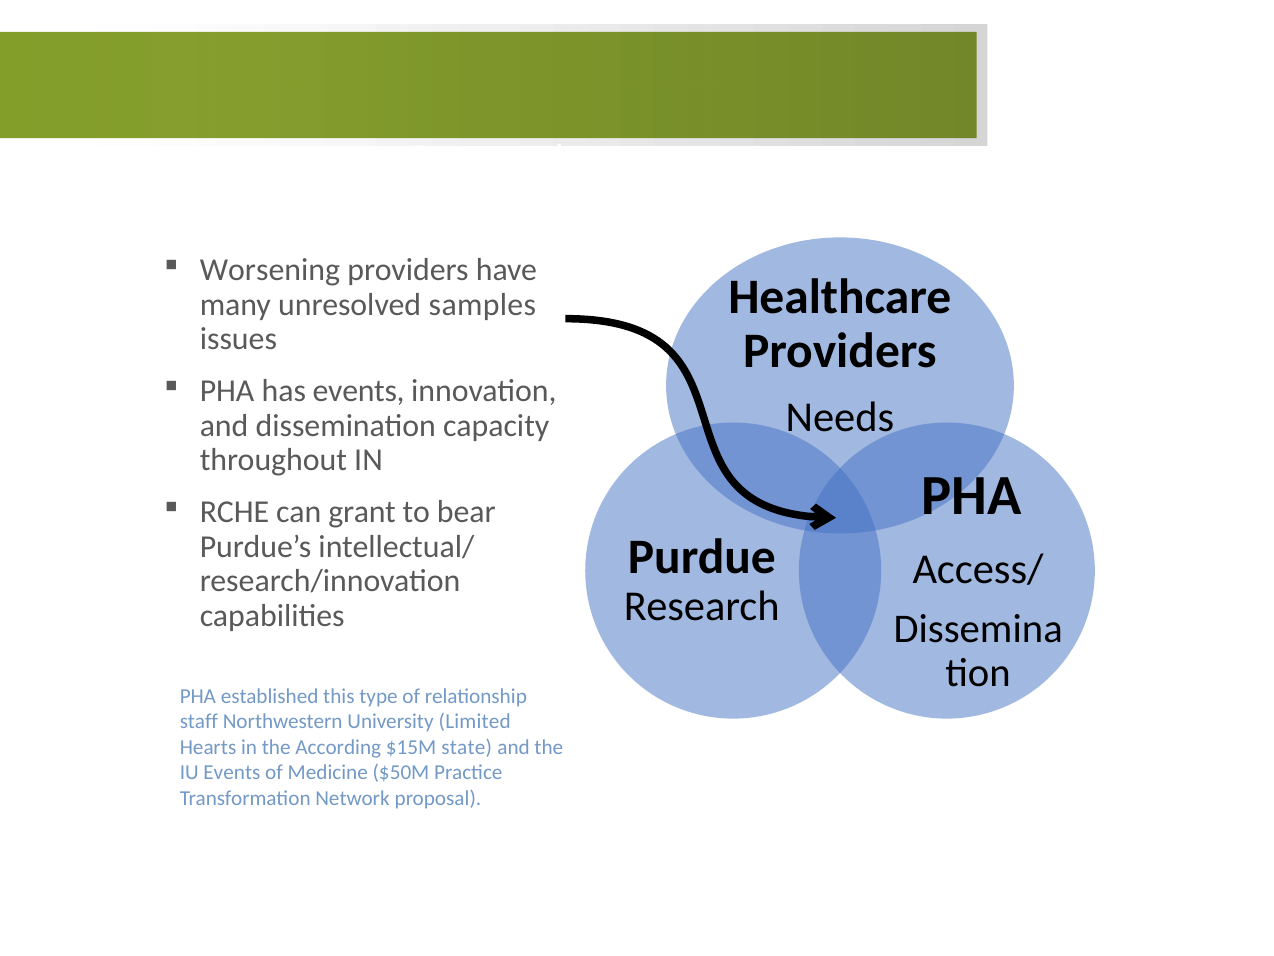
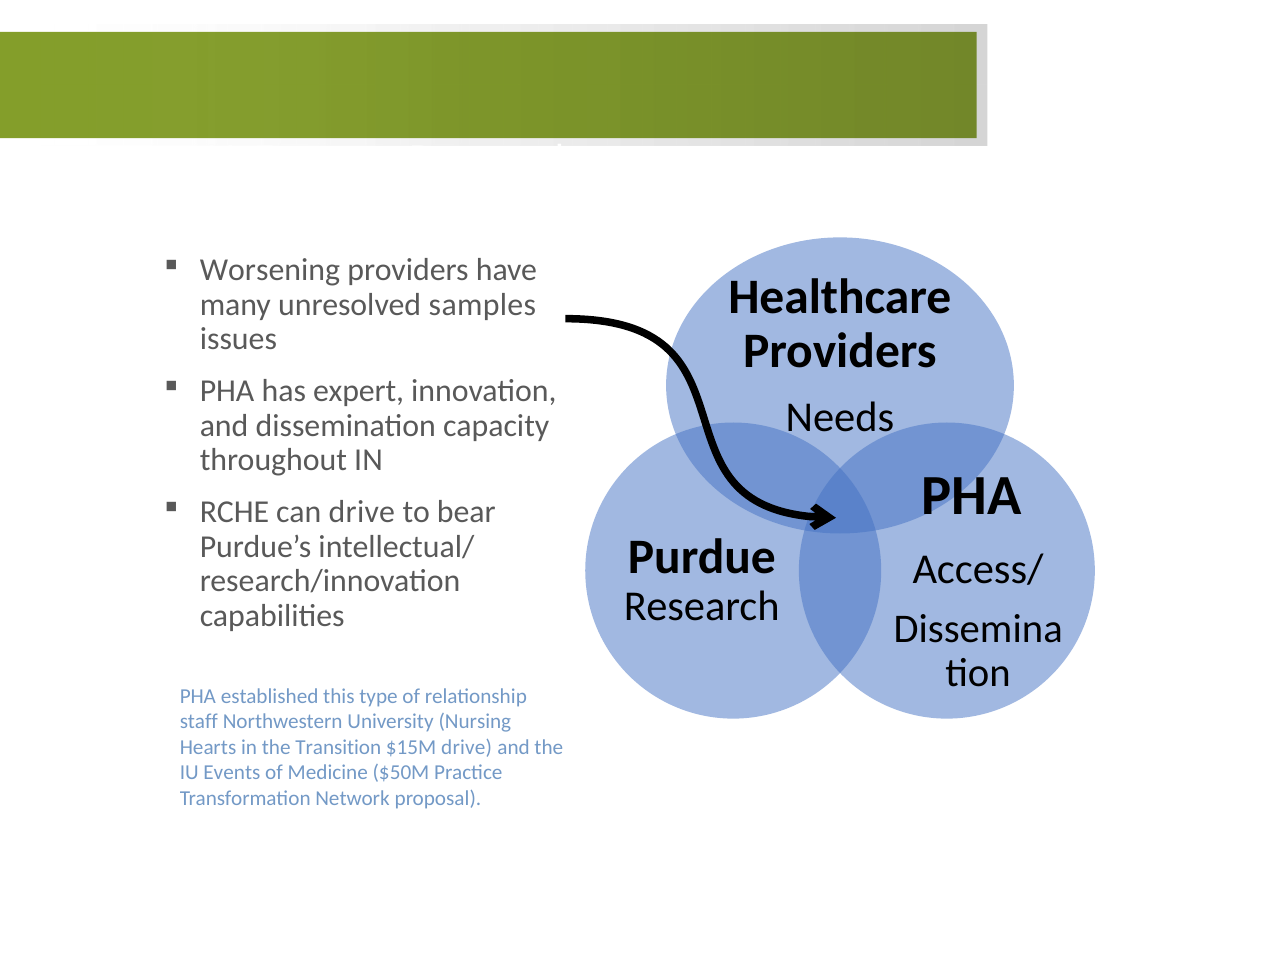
has events: events -> expert
can grant: grant -> drive
Limited: Limited -> Nursing
According: According -> Transition
$15M state: state -> drive
